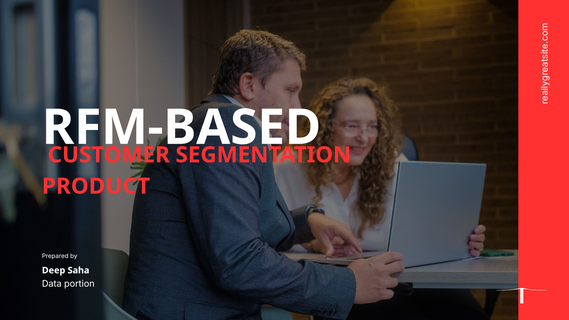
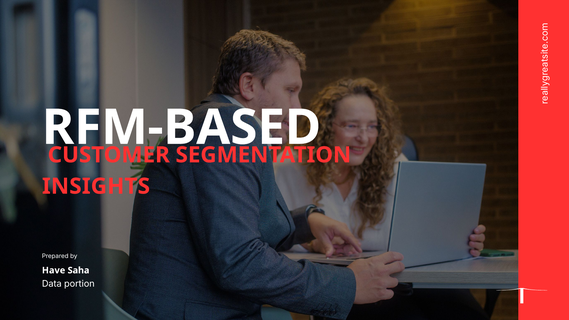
PRODUCT: PRODUCT -> INSIGHTS
Deep: Deep -> Have
